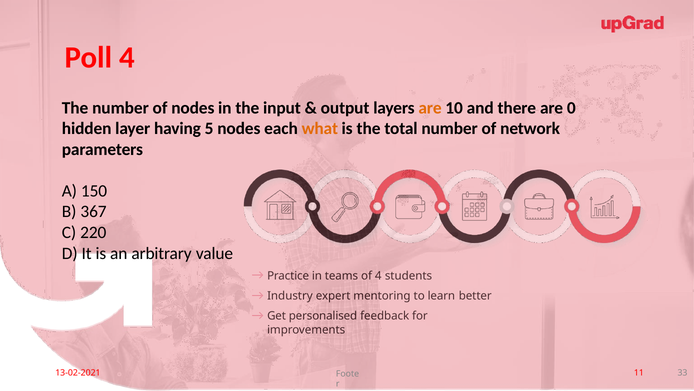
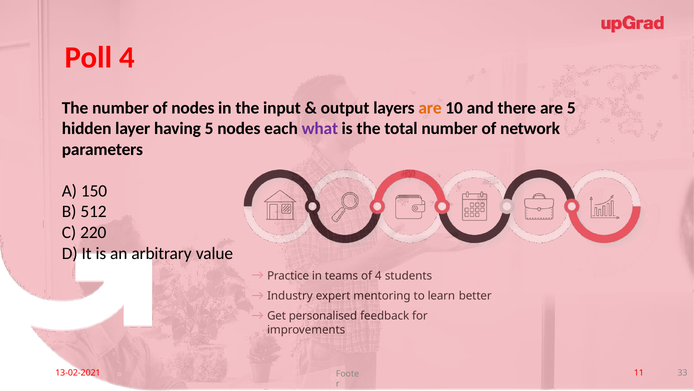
are 0: 0 -> 5
what colour: orange -> purple
367: 367 -> 512
